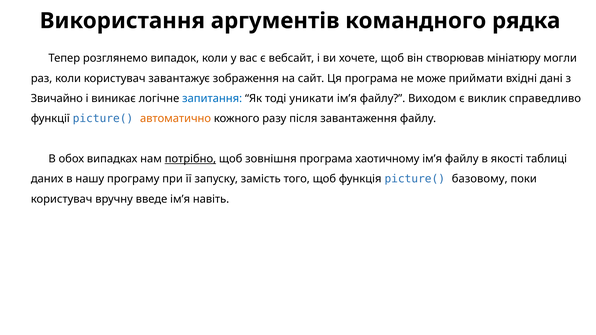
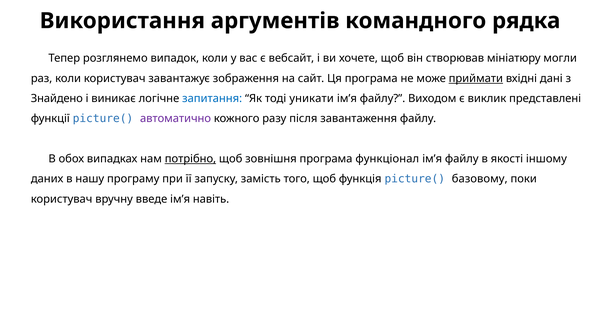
приймати underline: none -> present
Звичайно: Звичайно -> Знайдено
справедливо: справедливо -> представлені
автоматично colour: orange -> purple
хаотичному: хаотичному -> функціонал
таблиці: таблиці -> іншому
